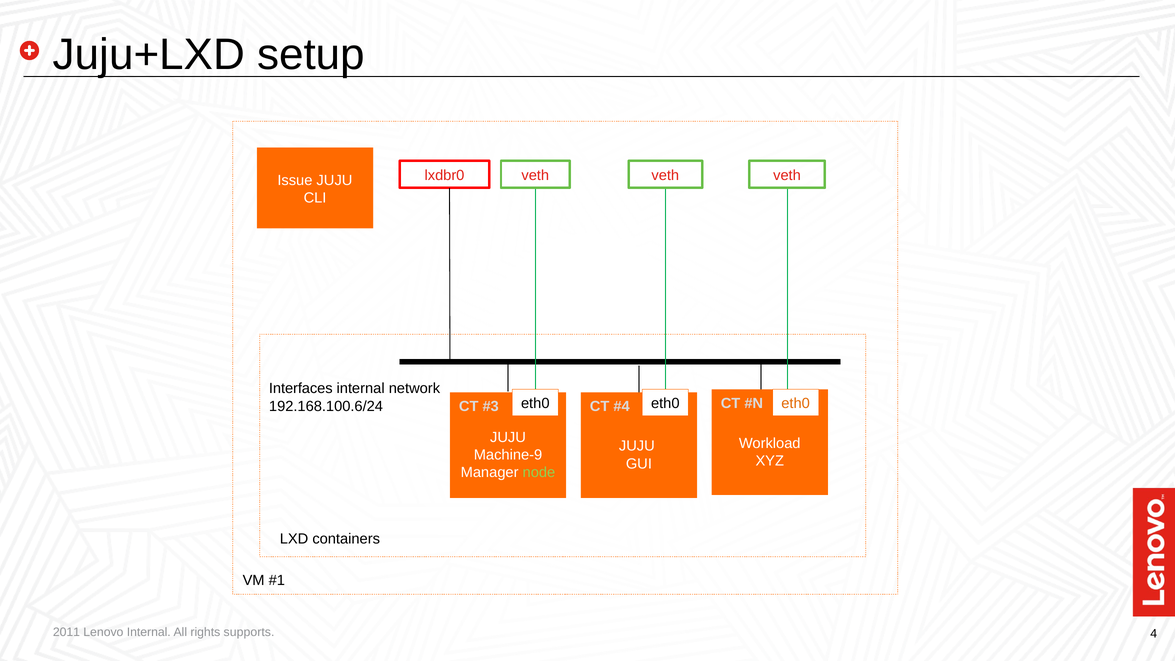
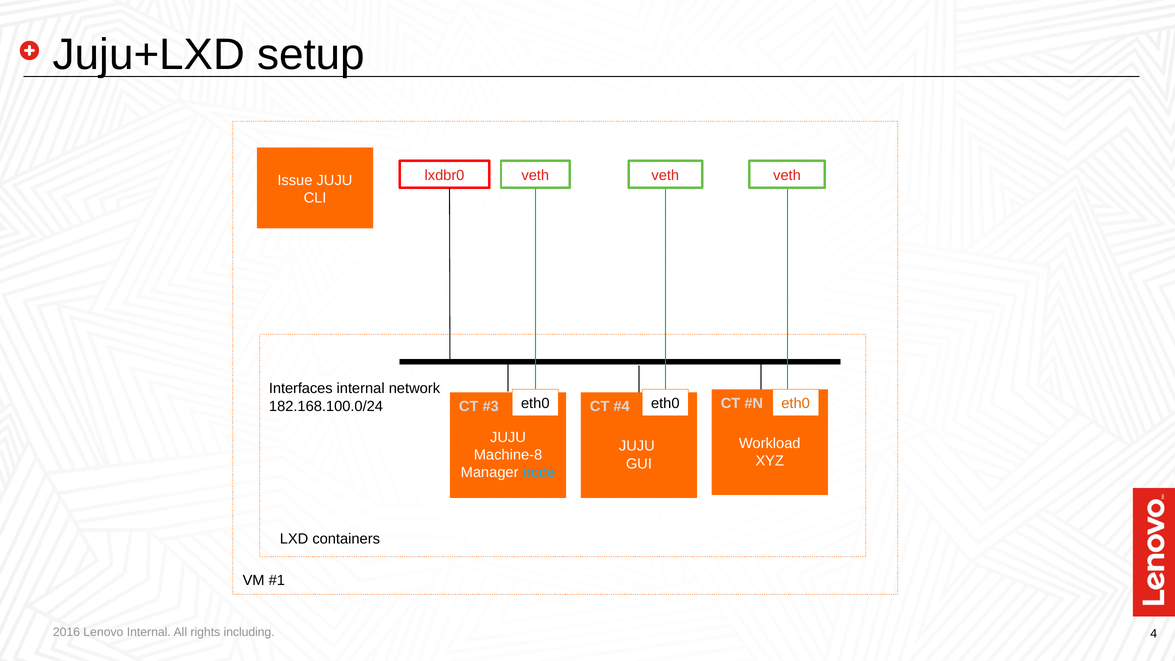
192.168.100.6/24: 192.168.100.6/24 -> 182.168.100.0/24
Machine-9: Machine-9 -> Machine-8
node colour: light green -> light blue
2011: 2011 -> 2016
supports: supports -> including
